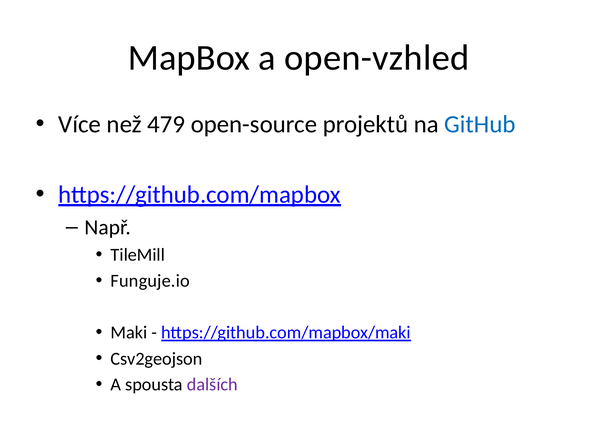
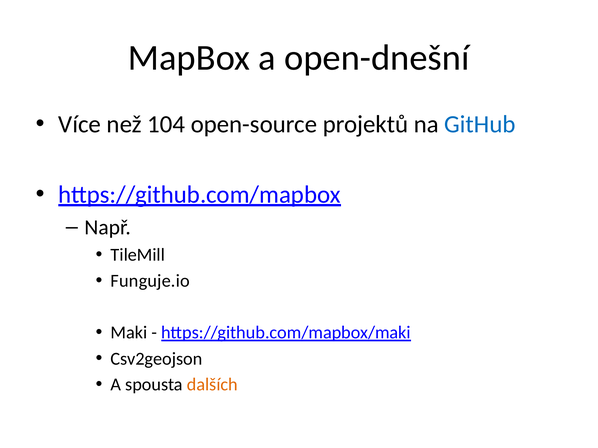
open-vzhled: open-vzhled -> open-dnešní
479: 479 -> 104
dalších colour: purple -> orange
